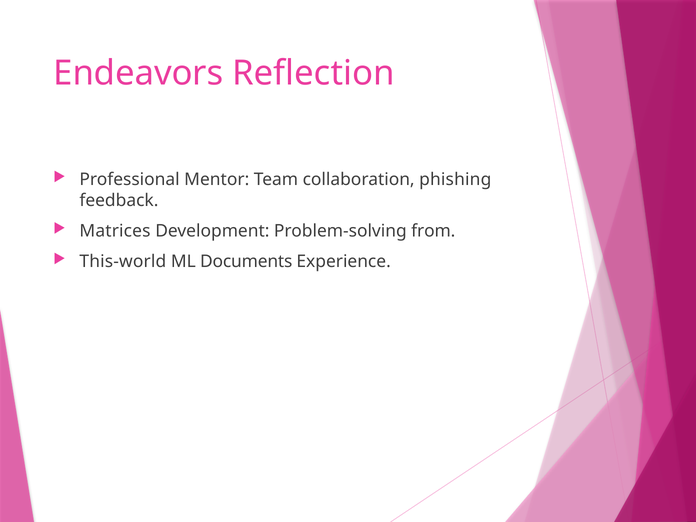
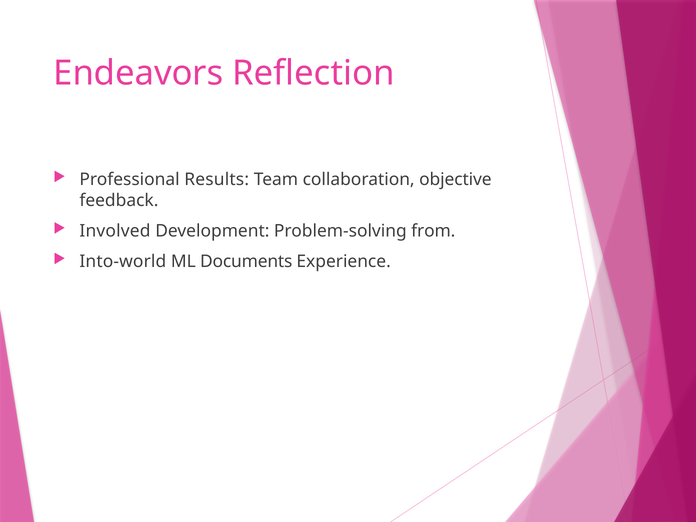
Mentor: Mentor -> Results
phishing: phishing -> objective
Matrices: Matrices -> Involved
This-world: This-world -> Into-world
